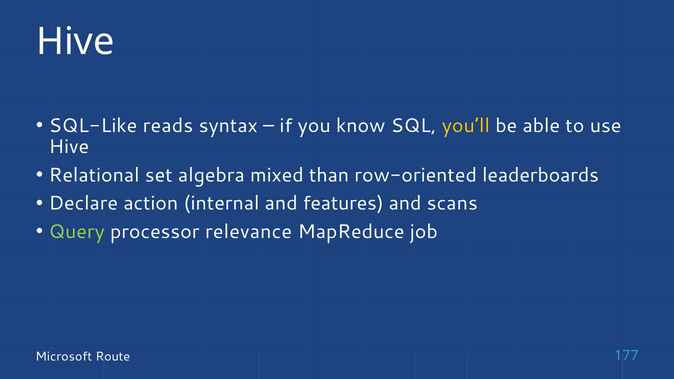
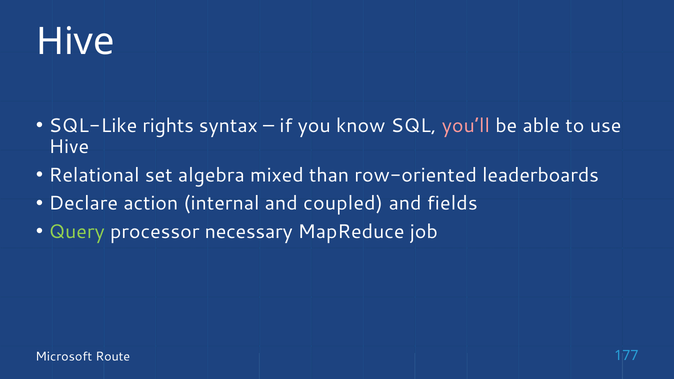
reads: reads -> rights
you’ll colour: yellow -> pink
features: features -> coupled
scans: scans -> fields
relevance: relevance -> necessary
